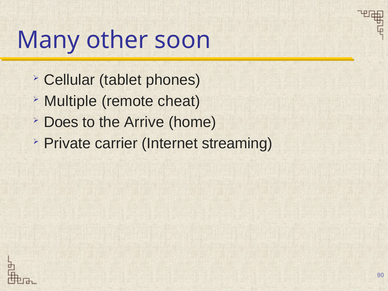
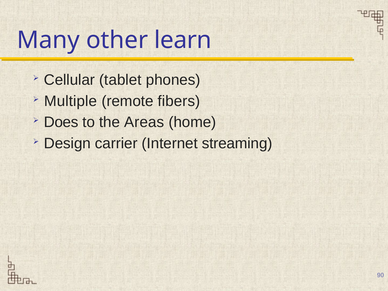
soon: soon -> learn
cheat: cheat -> fibers
Arrive: Arrive -> Areas
Private: Private -> Design
